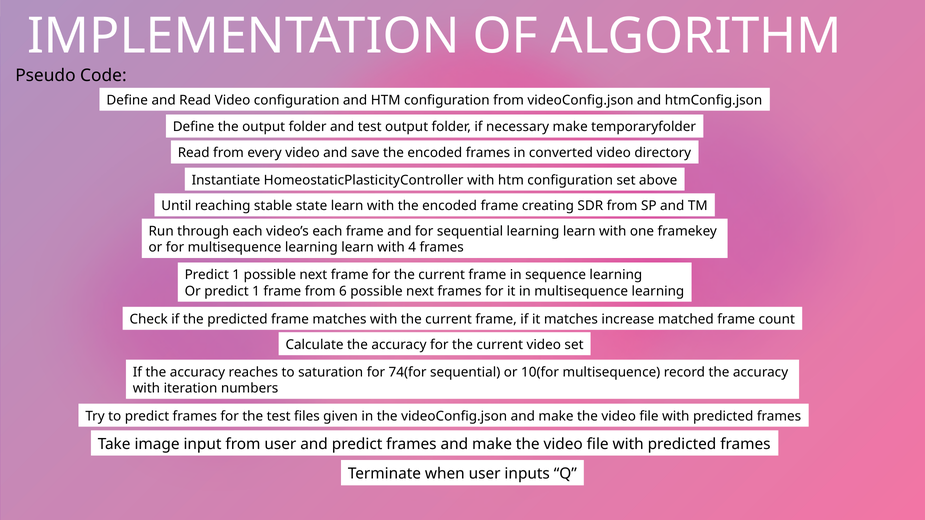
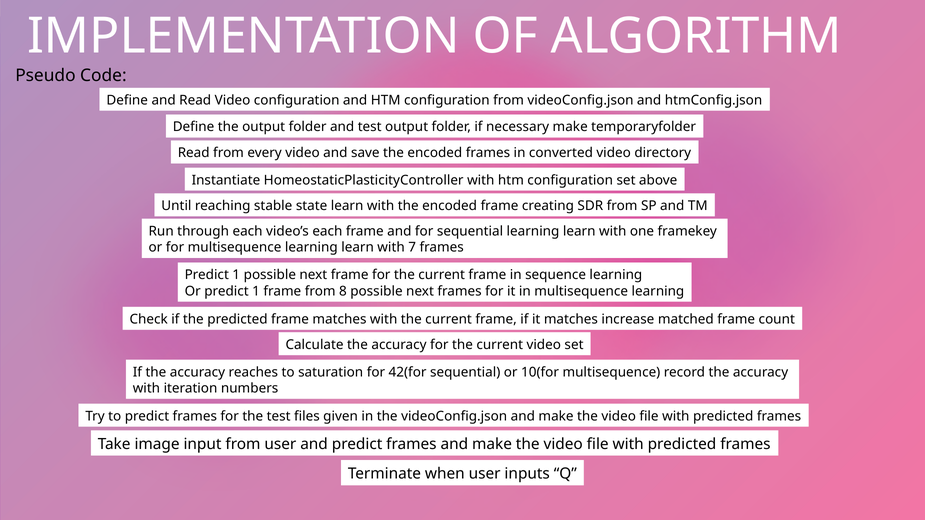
4: 4 -> 7
6: 6 -> 8
74(for: 74(for -> 42(for
